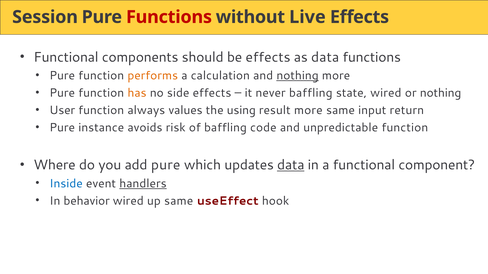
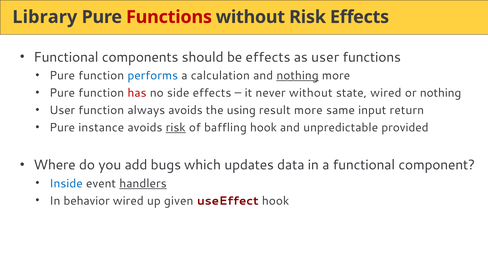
Session: Session -> Library
without Live: Live -> Risk
as data: data -> user
performs colour: orange -> blue
has colour: orange -> red
never baffling: baffling -> without
always values: values -> avoids
risk at (176, 128) underline: none -> present
baffling code: code -> hook
unpredictable function: function -> provided
add pure: pure -> bugs
data at (291, 165) underline: present -> none
up same: same -> given
